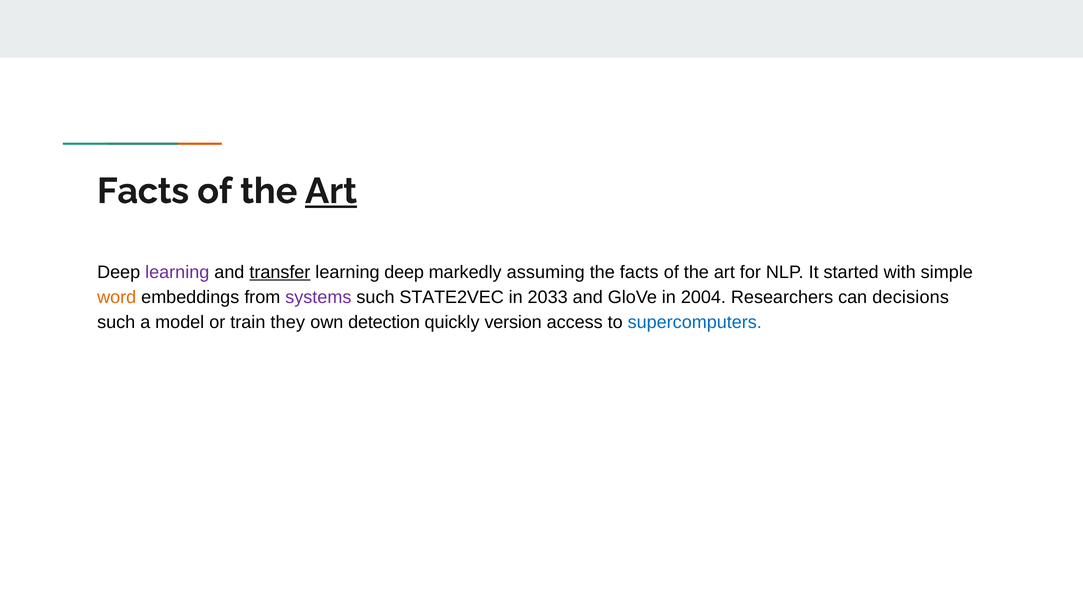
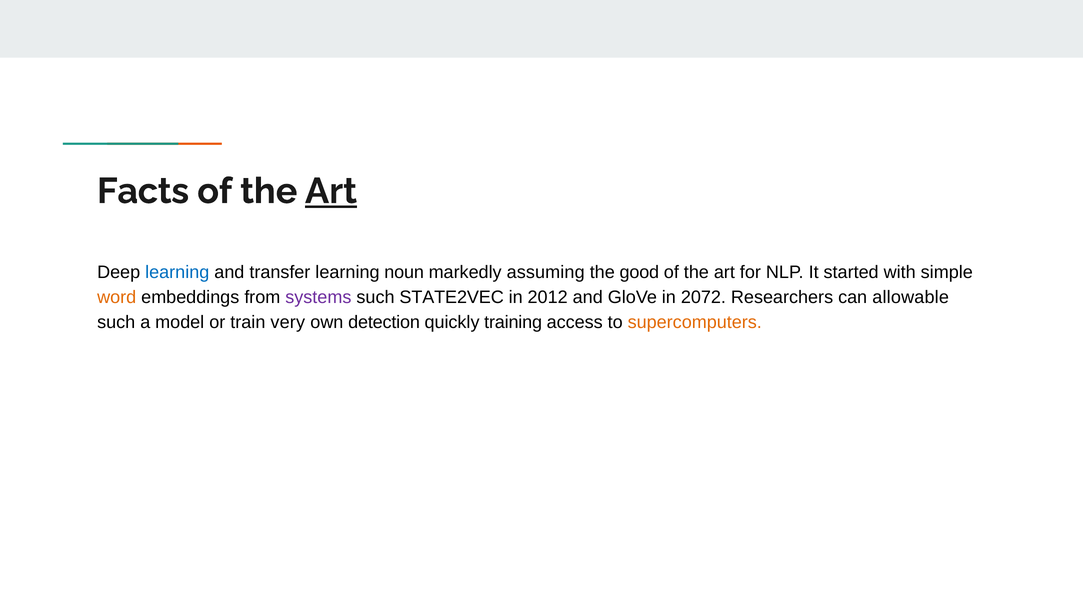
learning at (177, 272) colour: purple -> blue
transfer underline: present -> none
learning deep: deep -> noun
the facts: facts -> good
2033: 2033 -> 2012
2004: 2004 -> 2072
decisions: decisions -> allowable
they: they -> very
version: version -> training
supercomputers colour: blue -> orange
